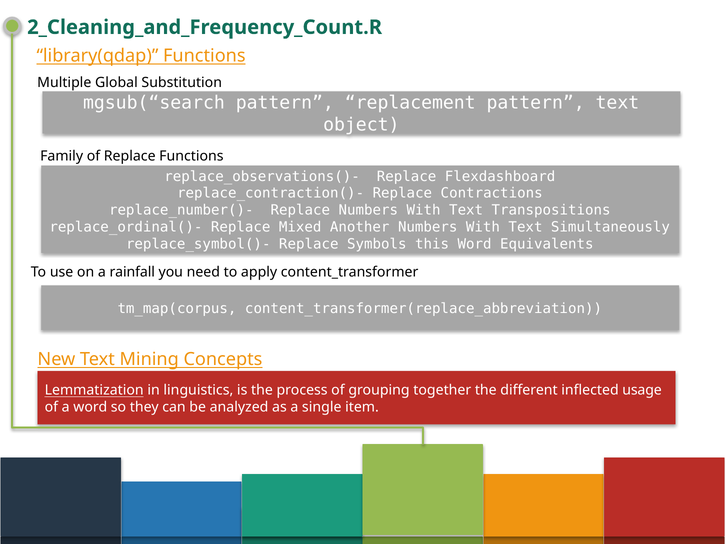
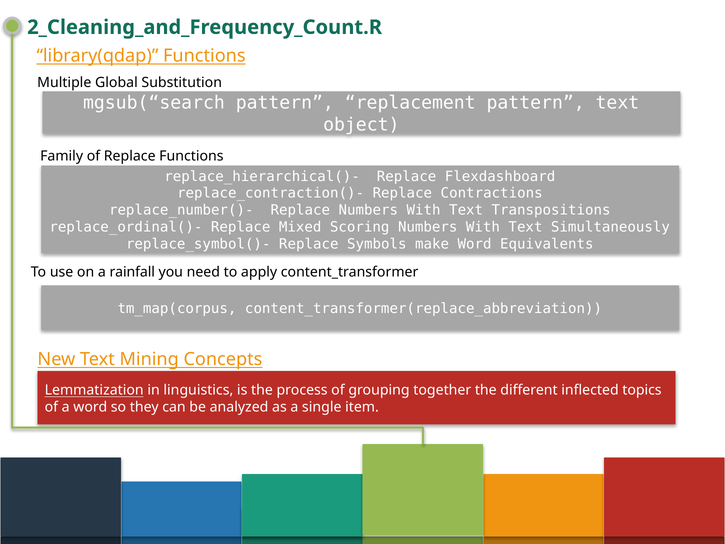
replace_observations()-: replace_observations()- -> replace_hierarchical()-
Another: Another -> Scoring
this: this -> make
usage: usage -> topics
